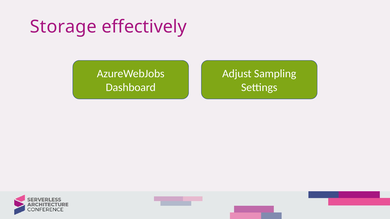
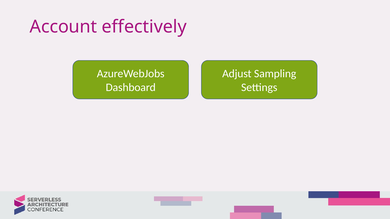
Storage: Storage -> Account
